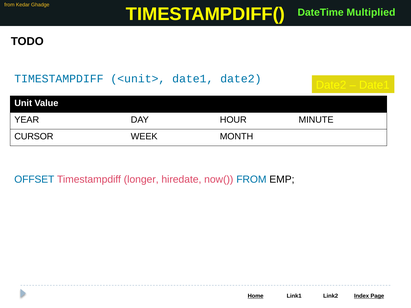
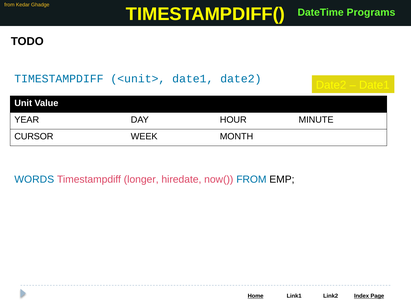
Multiplied: Multiplied -> Programs
OFFSET: OFFSET -> WORDS
